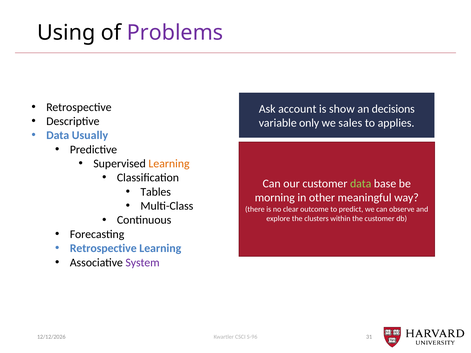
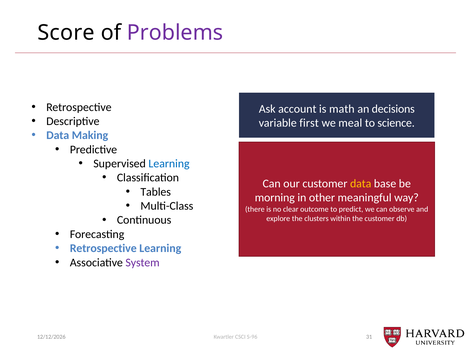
Using: Using -> Score
show: show -> math
only: only -> first
sales: sales -> meal
applies: applies -> science
Usually: Usually -> Making
Learning at (169, 164) colour: orange -> blue
data at (361, 184) colour: light green -> yellow
